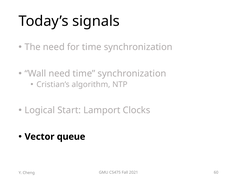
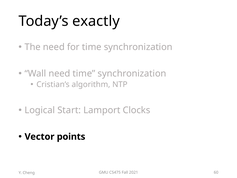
signals: signals -> exactly
queue: queue -> points
